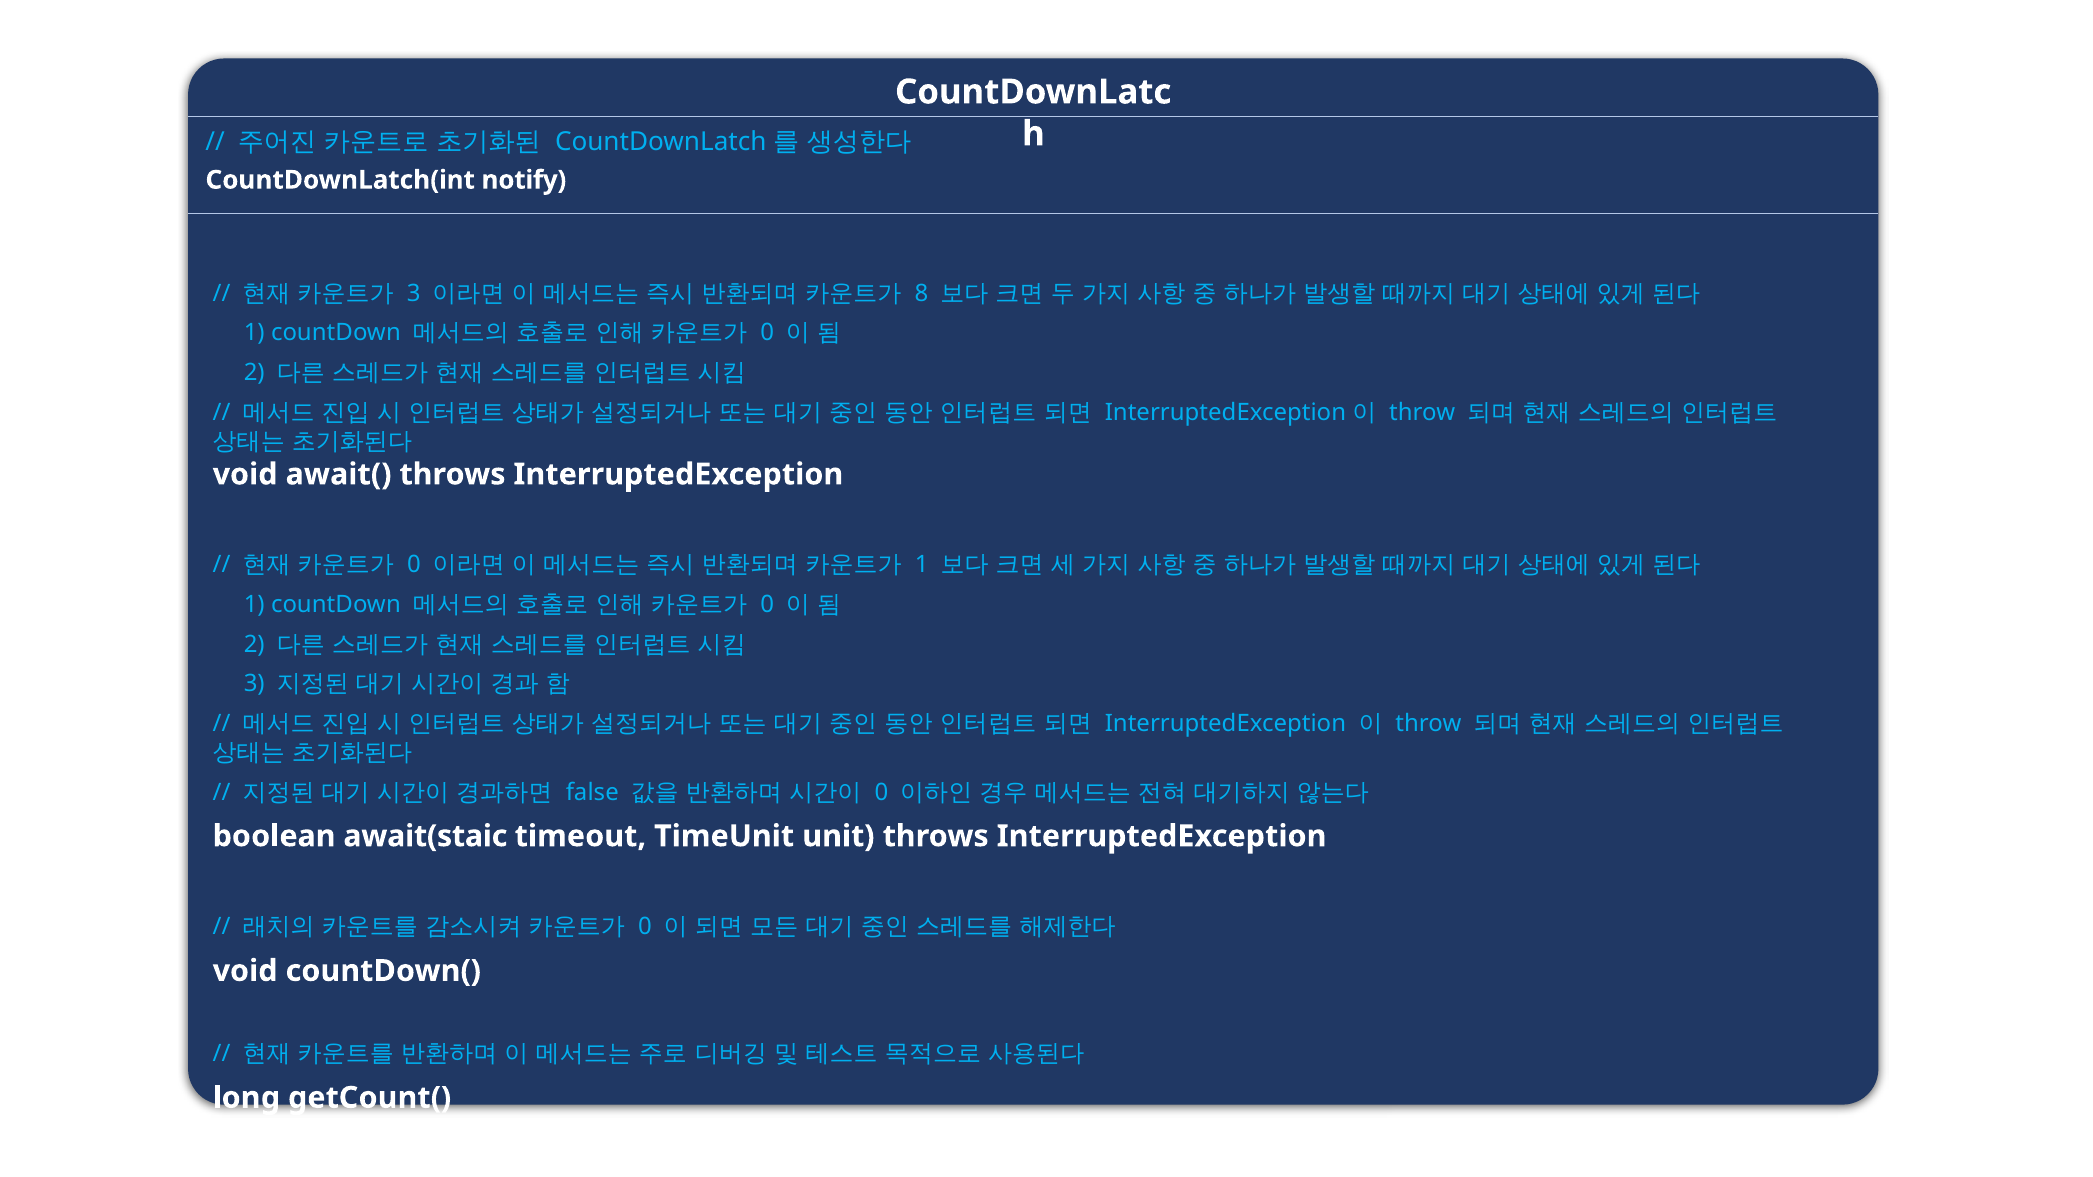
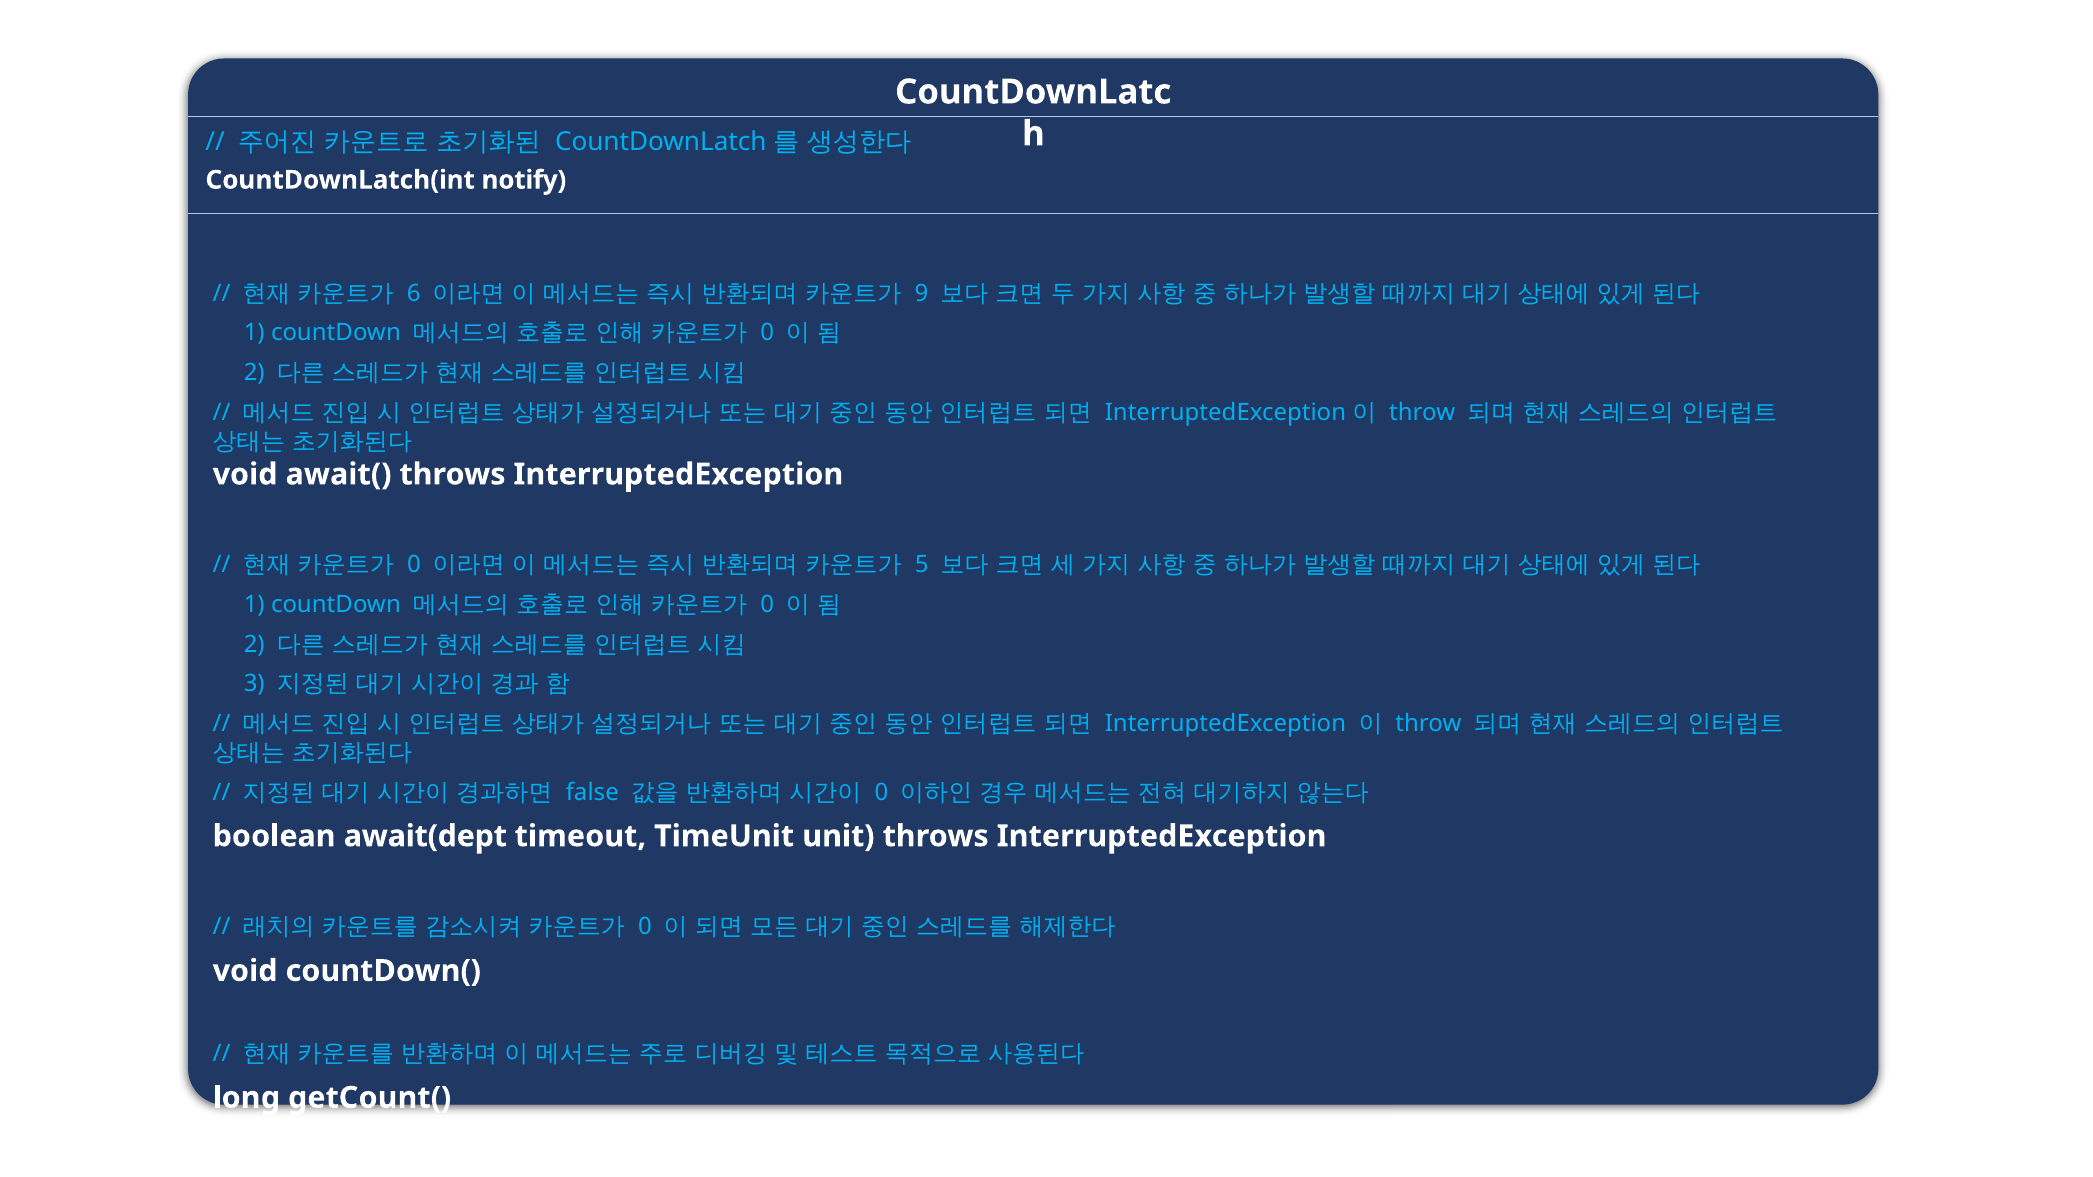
3 at (414, 293): 3 -> 6
8: 8 -> 9
1 at (922, 565): 1 -> 5
await(staic: await(staic -> await(dept
